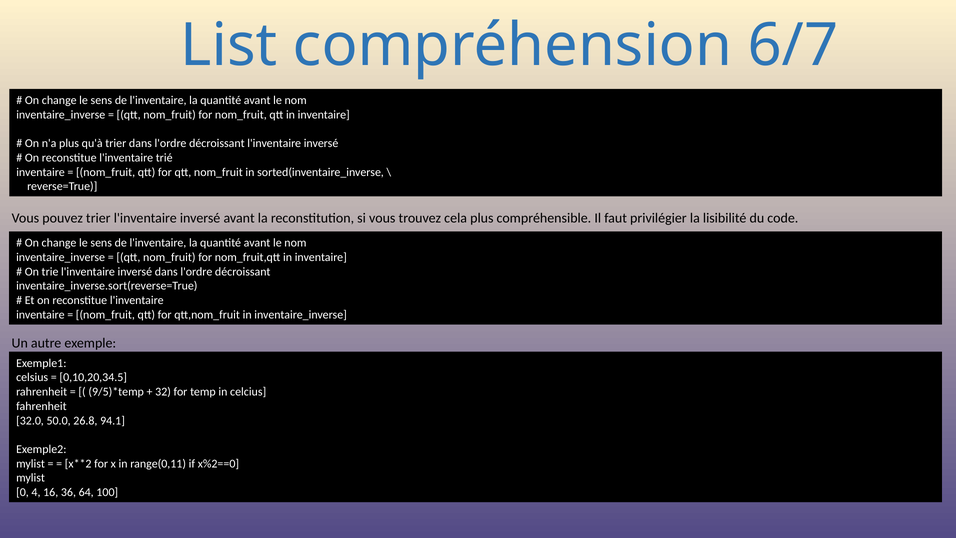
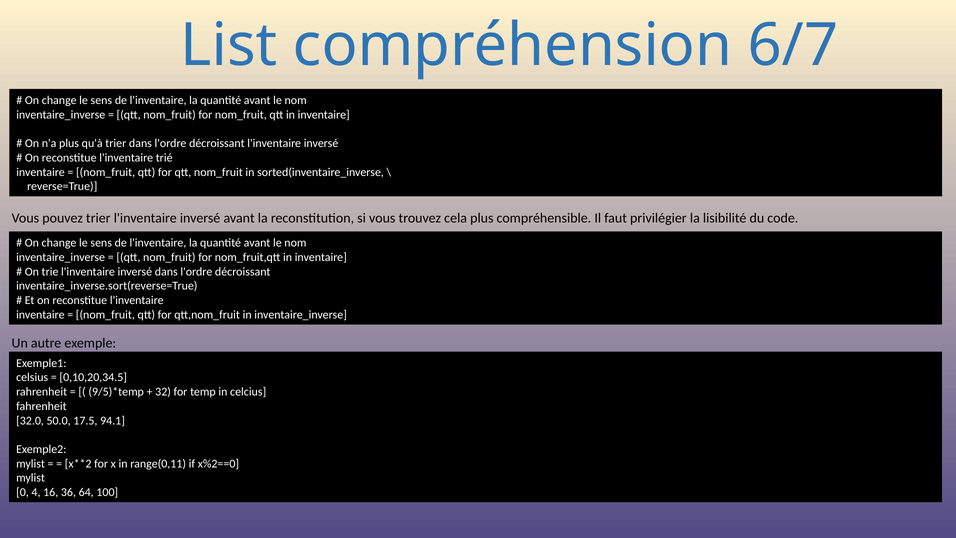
26.8: 26.8 -> 17.5
